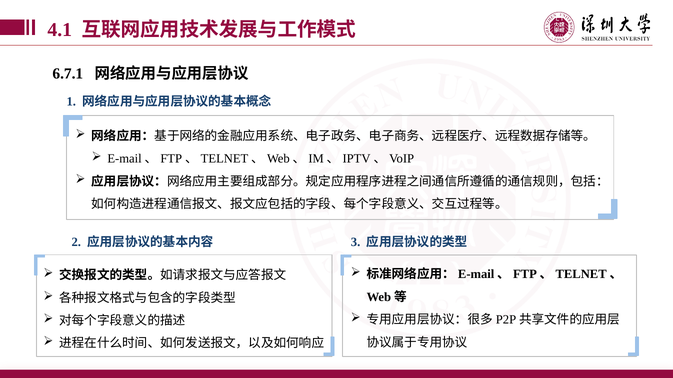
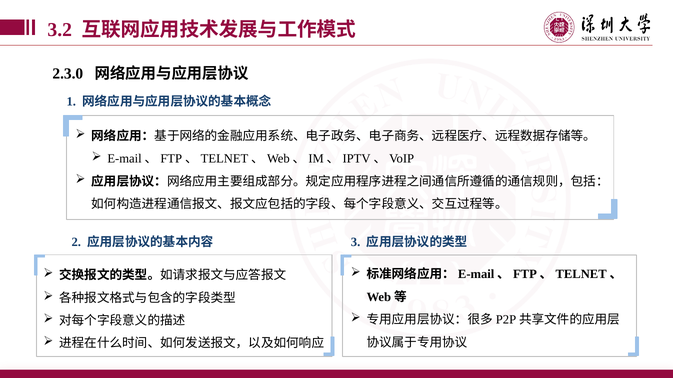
4.1: 4.1 -> 3.2
6.7.1: 6.7.1 -> 2.3.0
